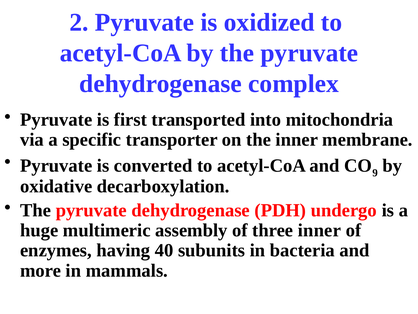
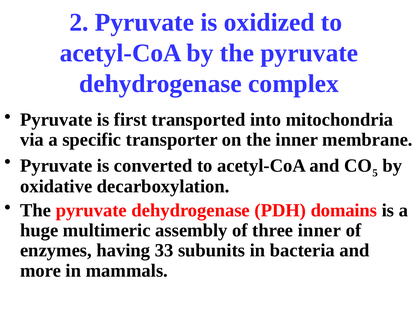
9: 9 -> 5
undergo: undergo -> domains
40: 40 -> 33
